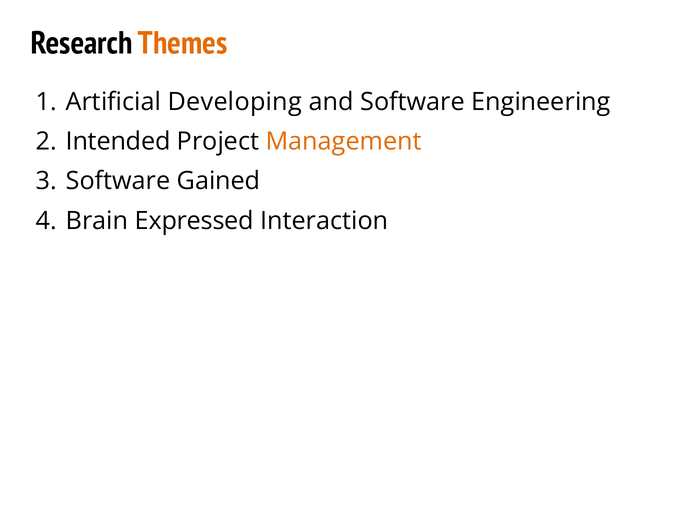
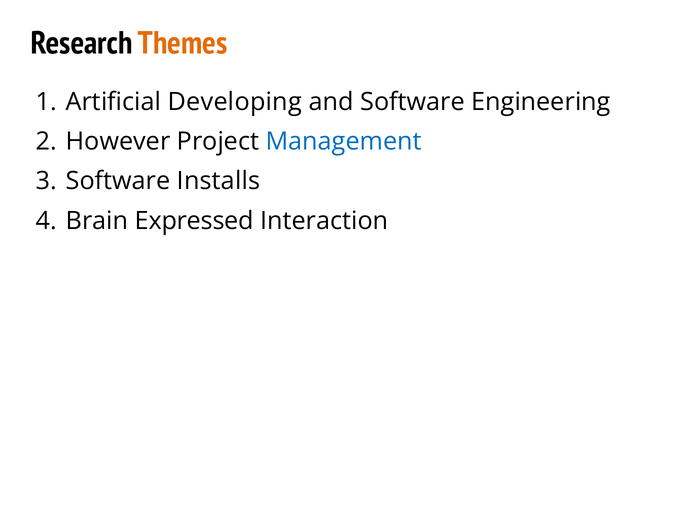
Intended: Intended -> However
Management colour: orange -> blue
Gained: Gained -> Installs
